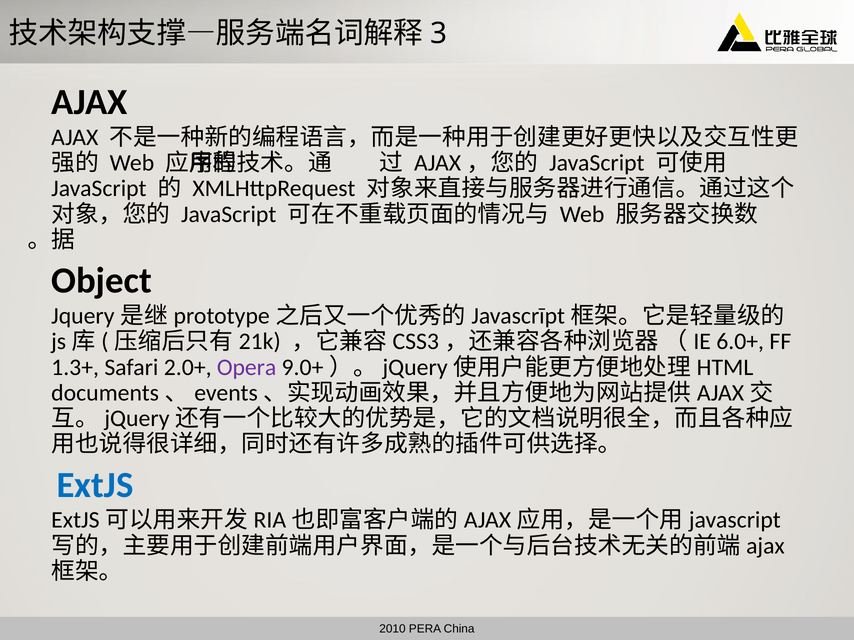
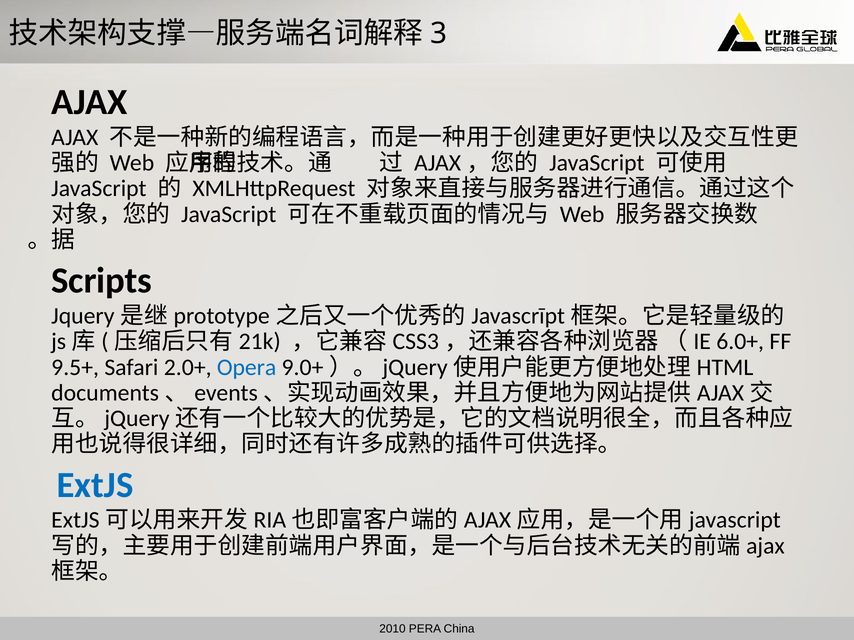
Object: Object -> Scripts
1.3+: 1.3+ -> 9.5+
Opera colour: purple -> blue
